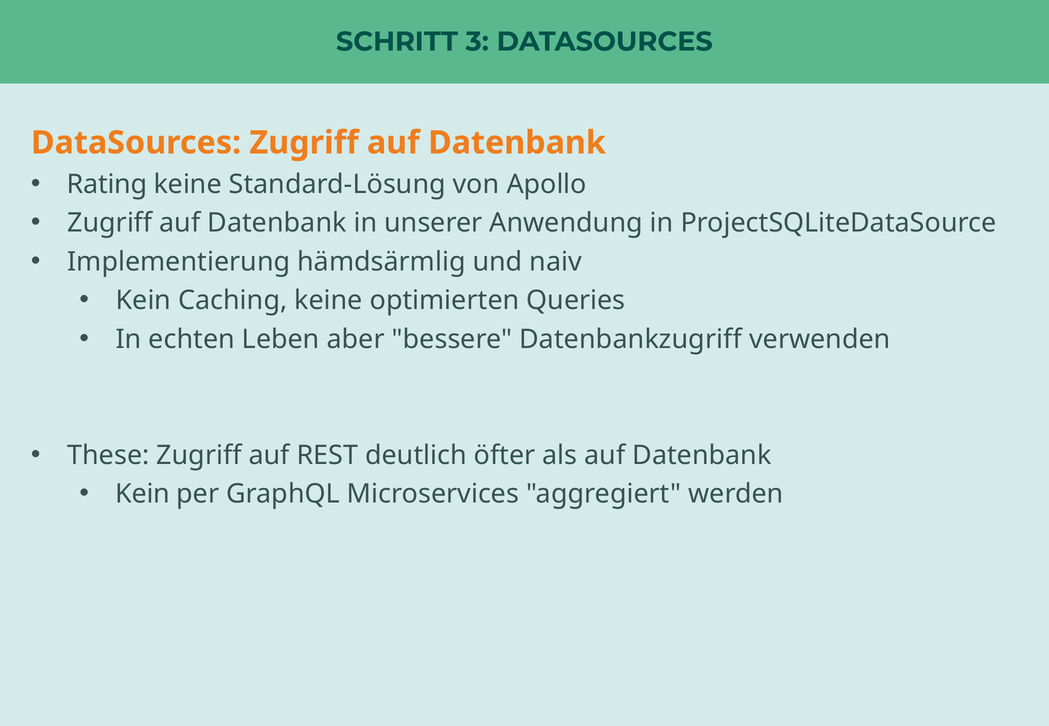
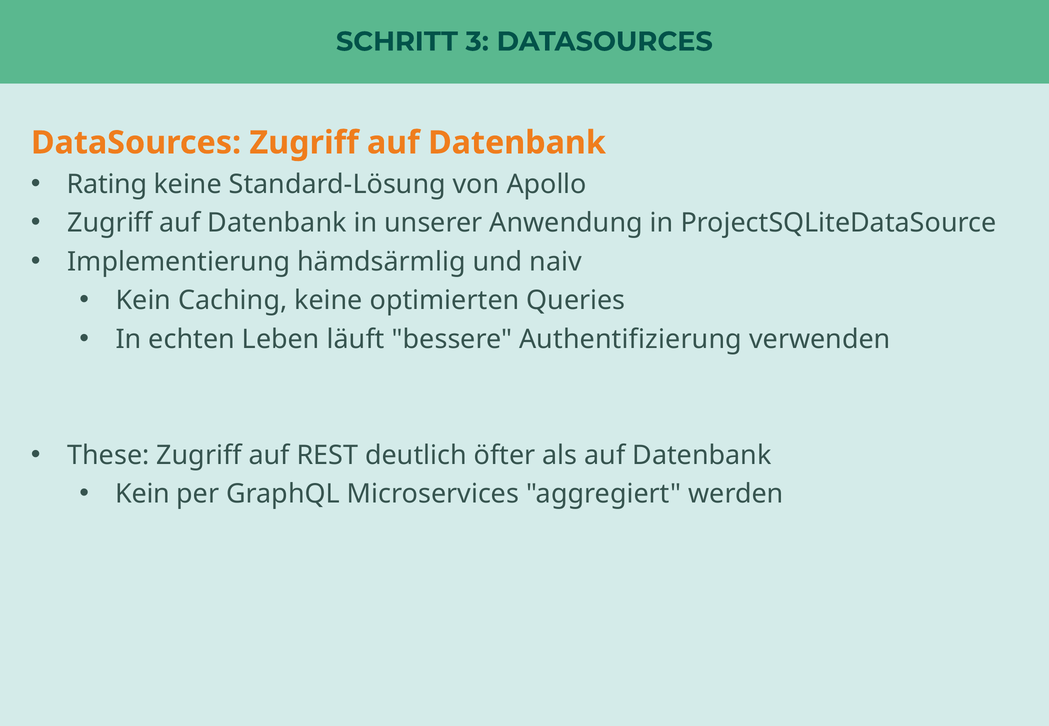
aber: aber -> läuft
Datenbankzugriff: Datenbankzugriff -> Authentifizierung
